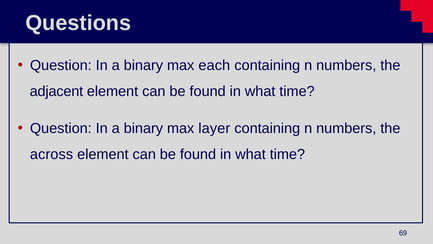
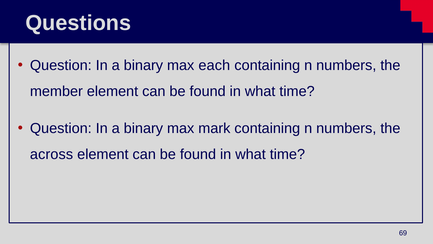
adjacent: adjacent -> member
layer: layer -> mark
